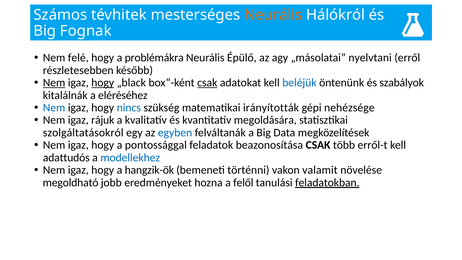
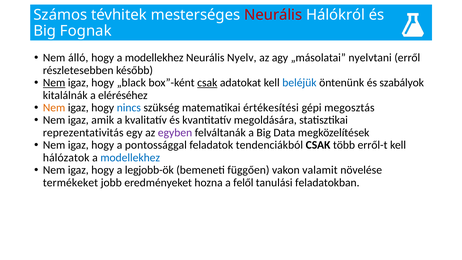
Neurális at (273, 15) colour: orange -> red
felé: felé -> álló
hogy a problémákra: problémákra -> modellekhez
Épülő: Épülő -> Nyelv
hogy at (103, 83) underline: present -> none
Nem at (54, 108) colour: blue -> orange
irányították: irányították -> értékesítési
nehézsége: nehézsége -> megosztás
rájuk: rájuk -> amik
szolgáltatásokról: szolgáltatásokról -> reprezentativitás
egyben colour: blue -> purple
beazonosítása: beazonosítása -> tendenciákból
adattudós: adattudós -> hálózatok
hangzik-ök: hangzik-ök -> legjobb-ök
történni: történni -> függően
megoldható: megoldható -> termékeket
feladatokban underline: present -> none
